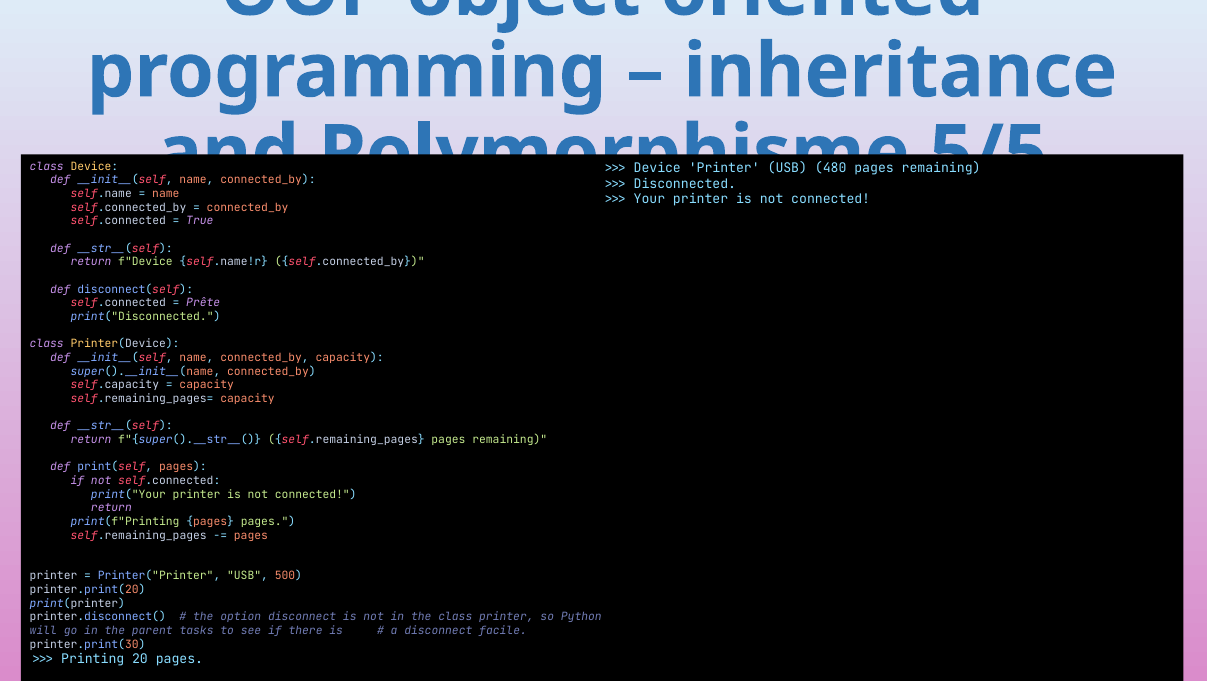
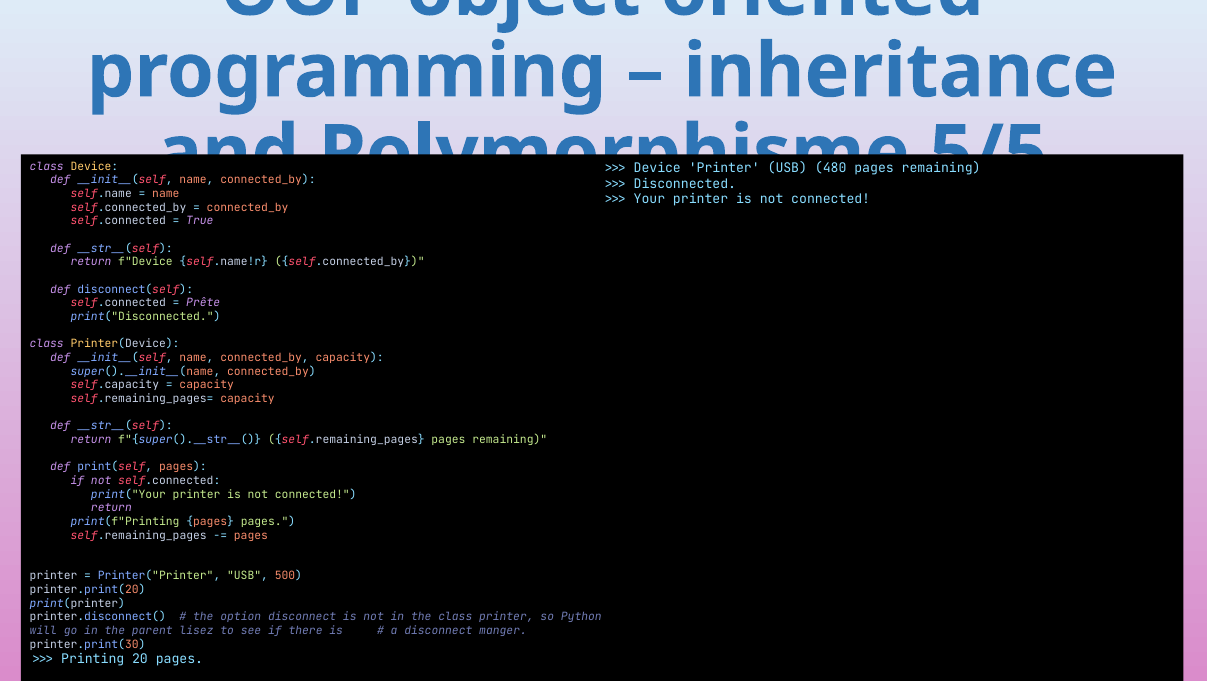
tasks: tasks -> lisez
facile: facile -> manger
